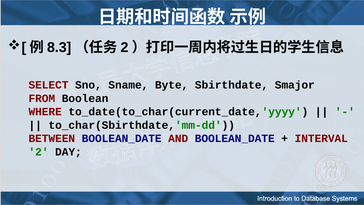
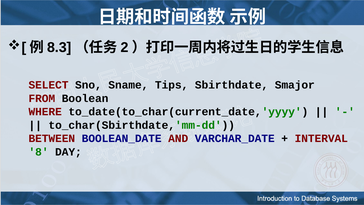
Byte: Byte -> Tips
AND BOOLEAN_DATE: BOOLEAN_DATE -> VARCHAR_DATE
2 at (39, 152): 2 -> 8
